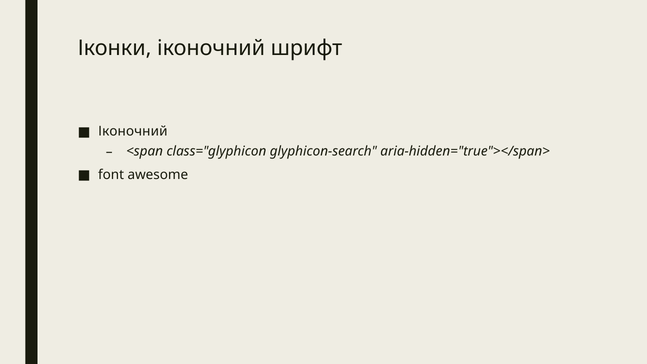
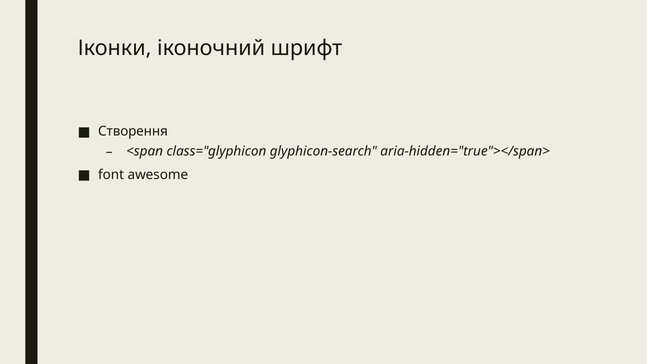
Іконочний at (133, 131): Іконочний -> Створення
